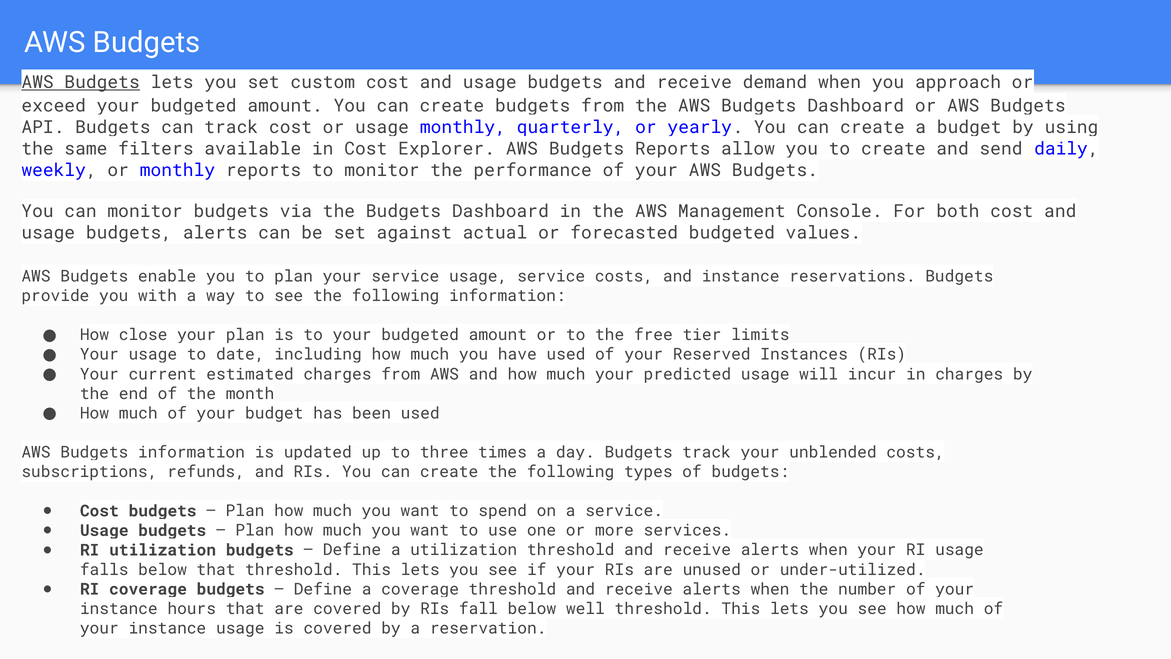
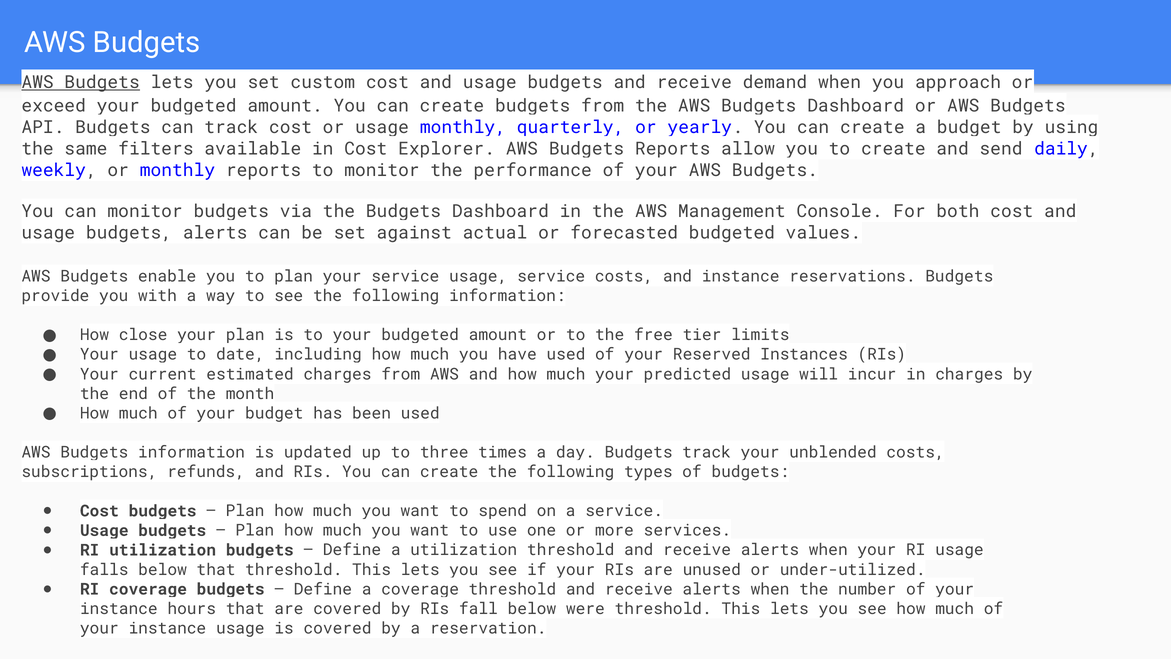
well: well -> were
